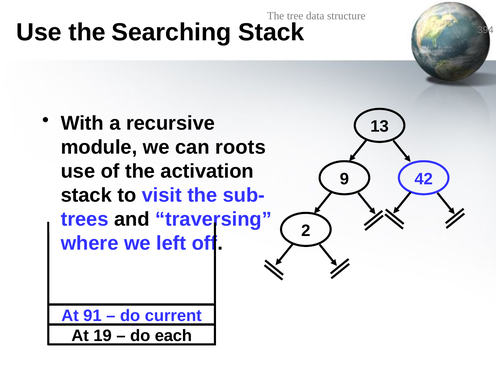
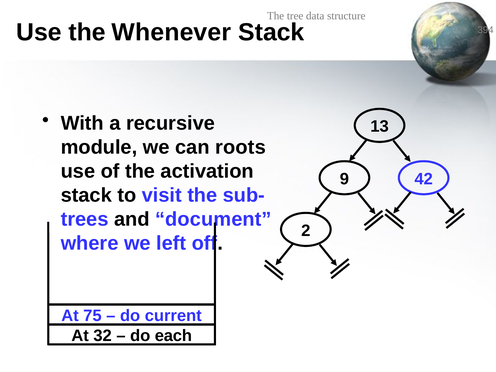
Searching: Searching -> Whenever
traversing: traversing -> document
91: 91 -> 75
19: 19 -> 32
